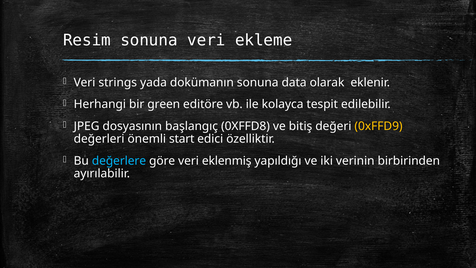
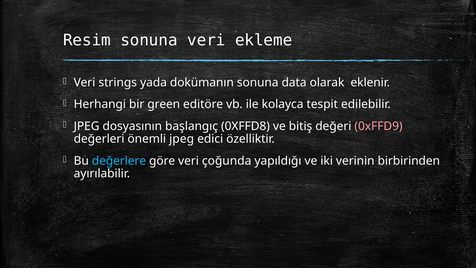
0xFFD9 colour: yellow -> pink
önemli start: start -> jpeg
eklenmiş: eklenmiş -> çoğunda
